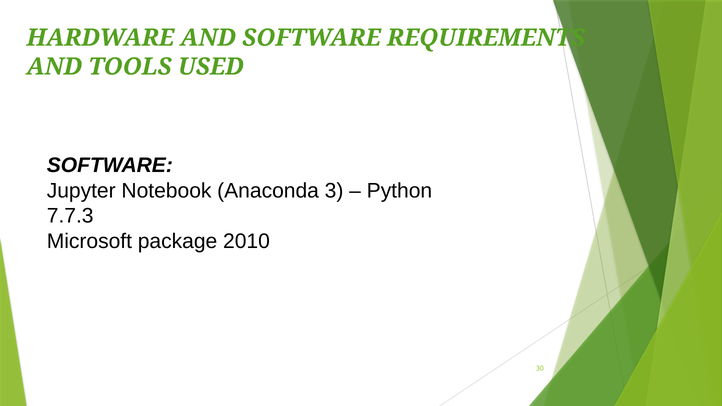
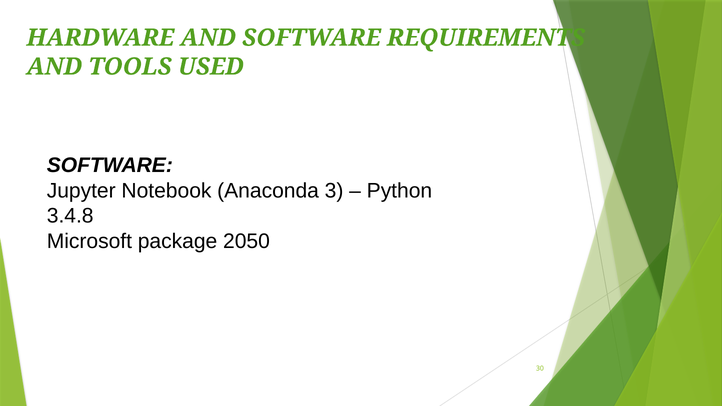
7.7.3: 7.7.3 -> 3.4.8
2010: 2010 -> 2050
